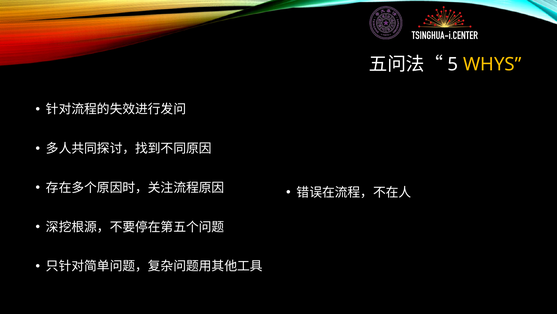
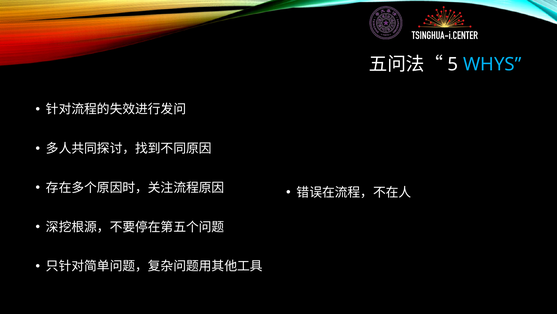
WHYS colour: yellow -> light blue
